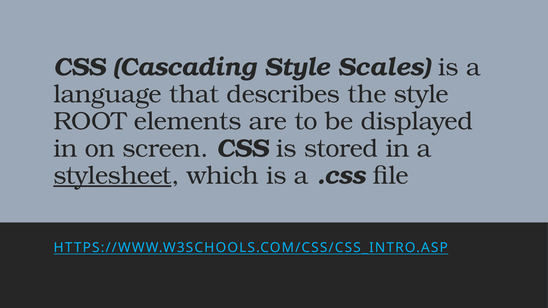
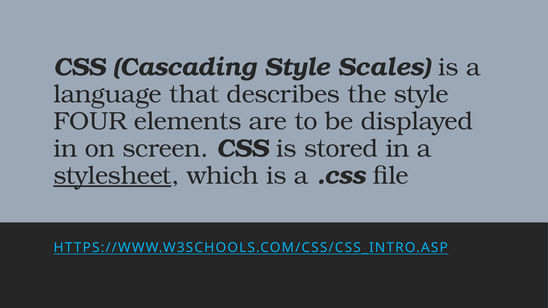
ROOT: ROOT -> FOUR
